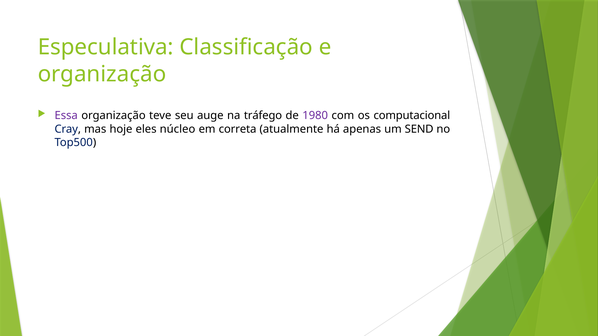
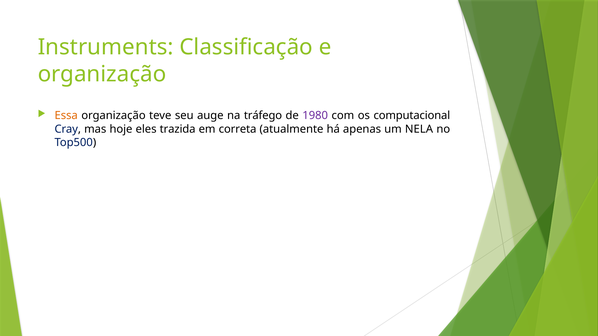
Especulativa: Especulativa -> Instruments
Essa colour: purple -> orange
núcleo: núcleo -> trazida
SEND: SEND -> NELA
